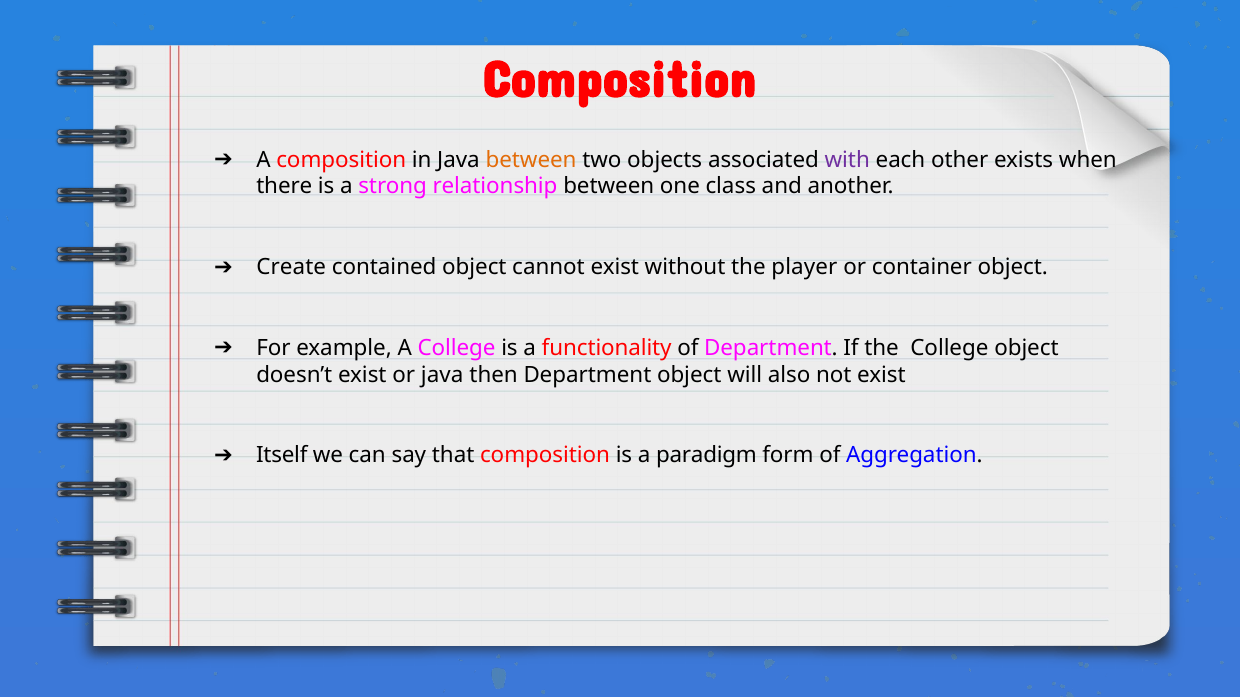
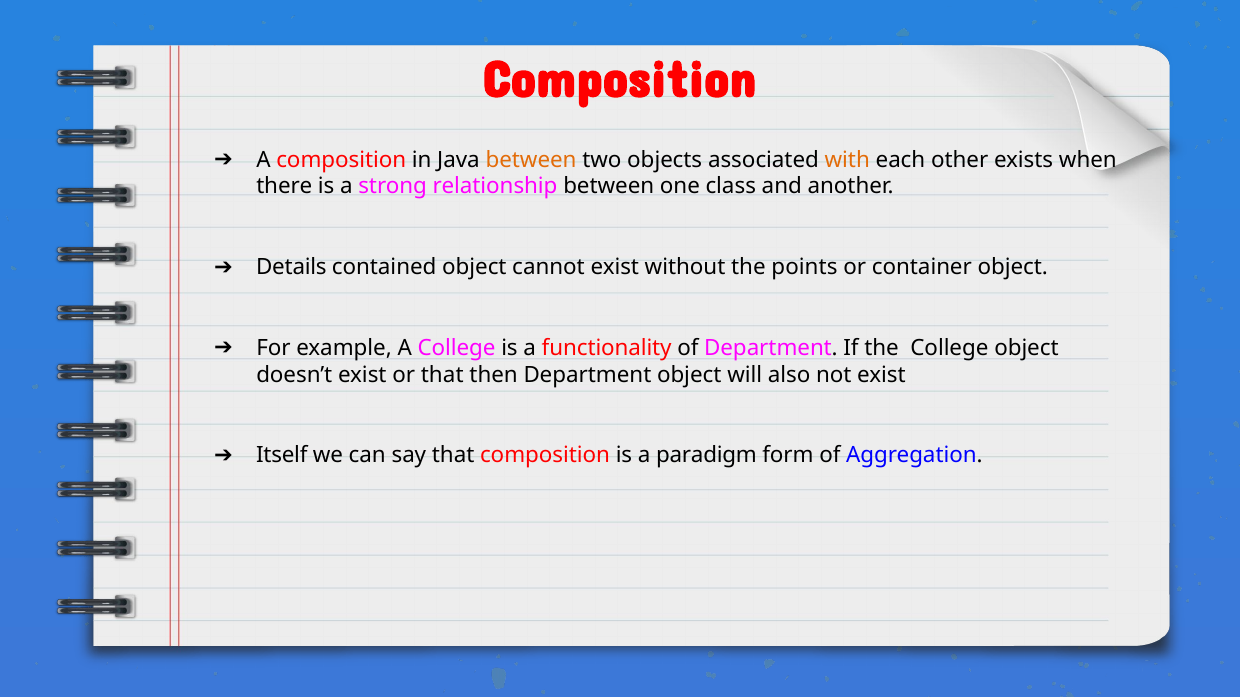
with colour: purple -> orange
Create: Create -> Details
player: player -> points
or java: java -> that
